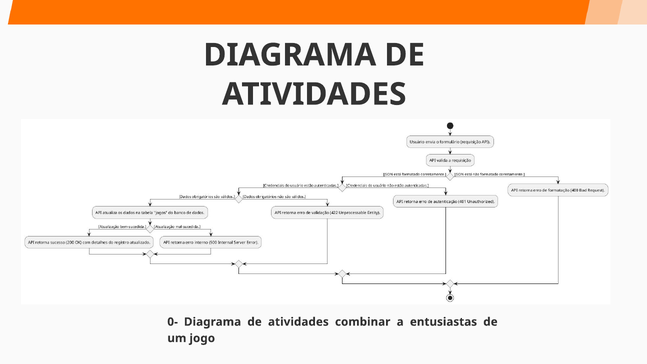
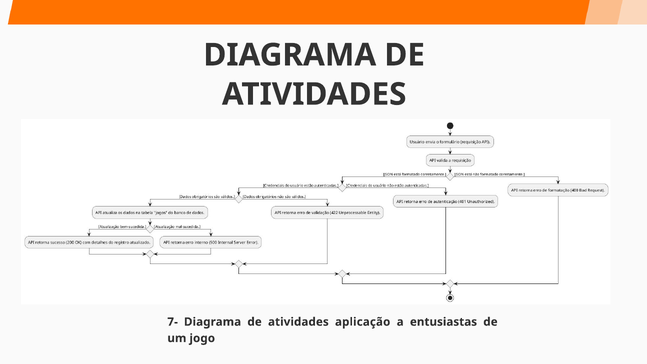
0-: 0- -> 7-
combinar: combinar -> aplicação
